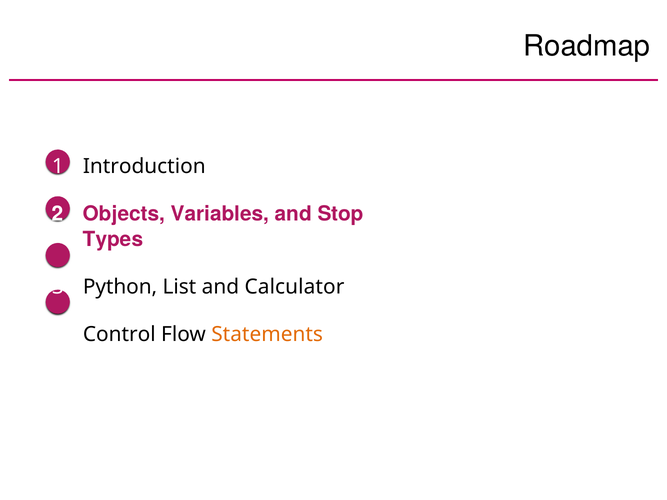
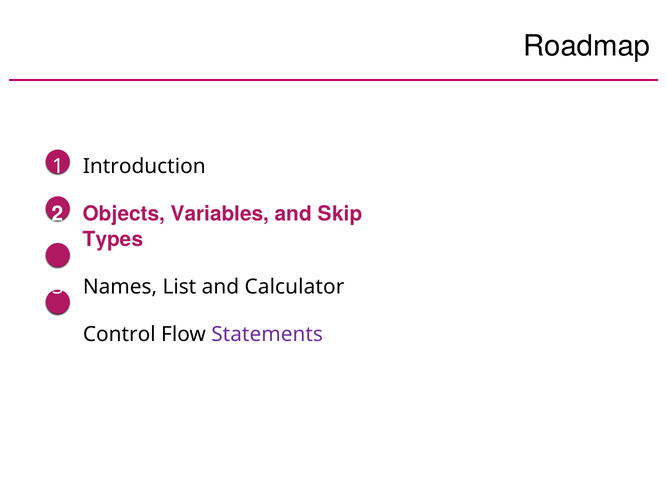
Stop: Stop -> Skip
Python: Python -> Names
Statements colour: orange -> purple
